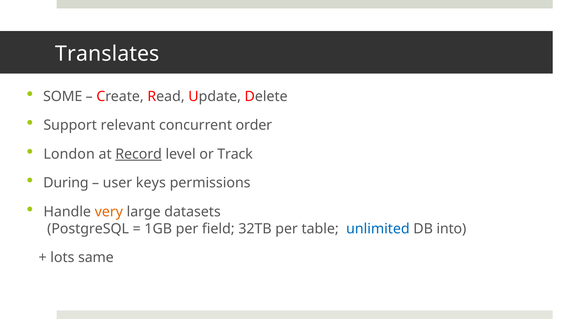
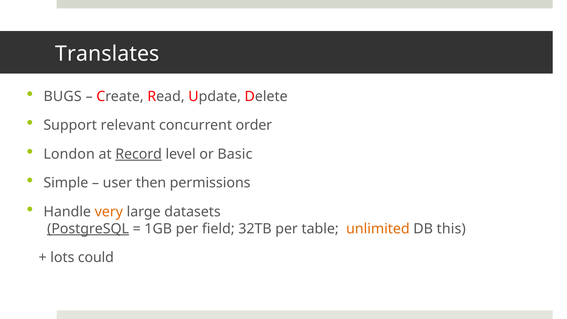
SOME: SOME -> BUGS
Track: Track -> Basic
During: During -> Simple
keys: keys -> then
PostgreSQL underline: none -> present
unlimited colour: blue -> orange
into: into -> this
same: same -> could
